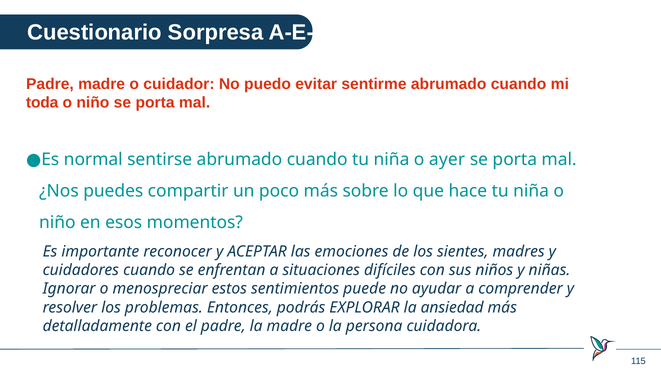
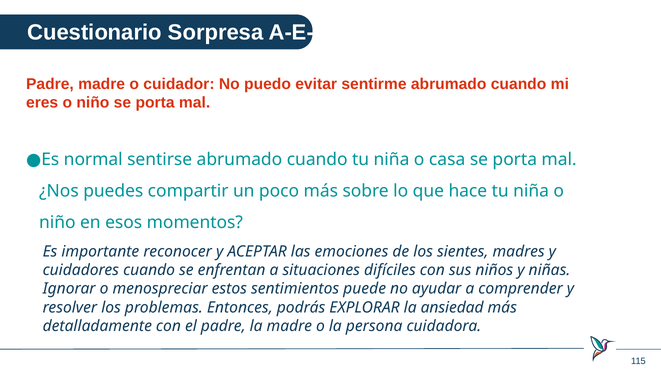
toda: toda -> eres
ayer: ayer -> casa
